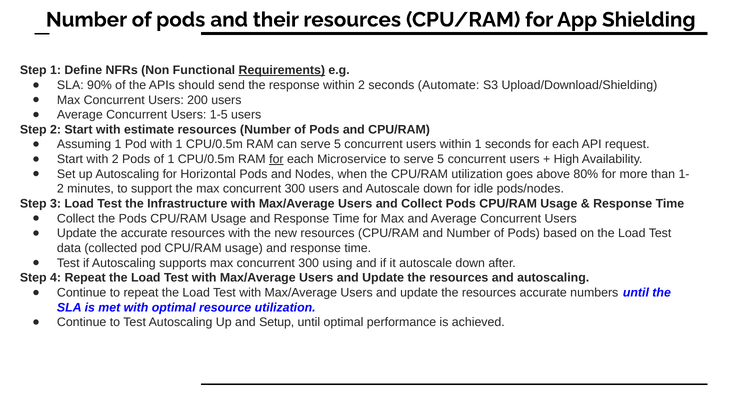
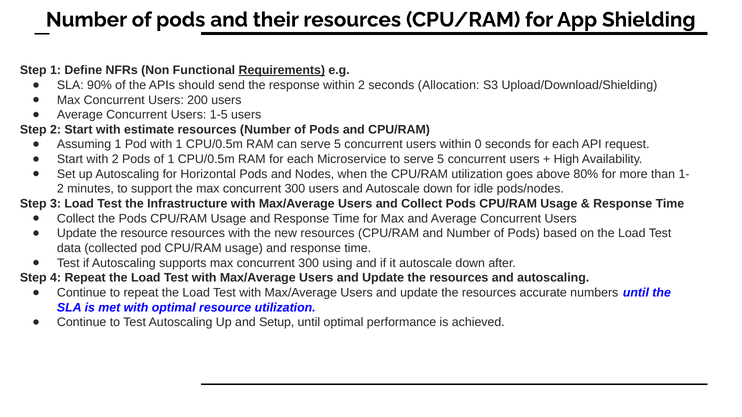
Automate: Automate -> Allocation
within 1: 1 -> 0
for at (276, 159) underline: present -> none
the accurate: accurate -> resource
